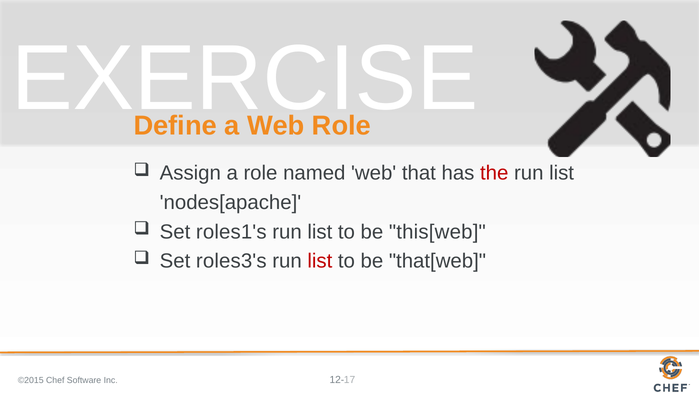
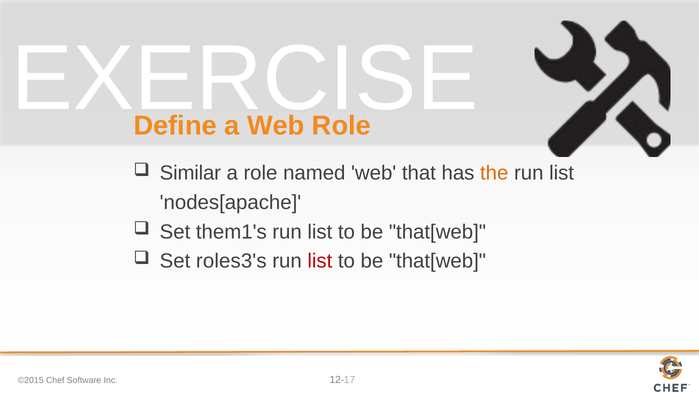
Assign: Assign -> Similar
the colour: red -> orange
roles1's: roles1's -> them1's
this[web at (437, 232): this[web -> that[web
